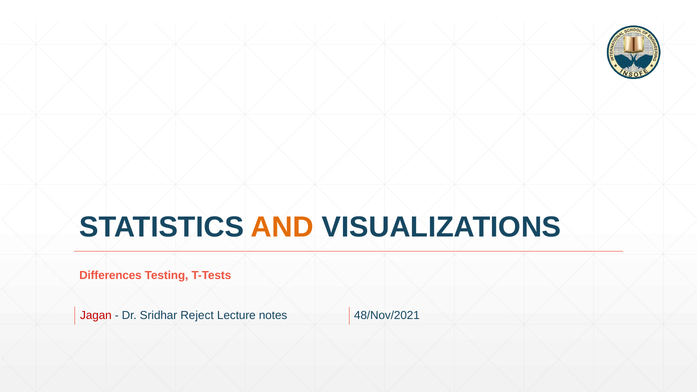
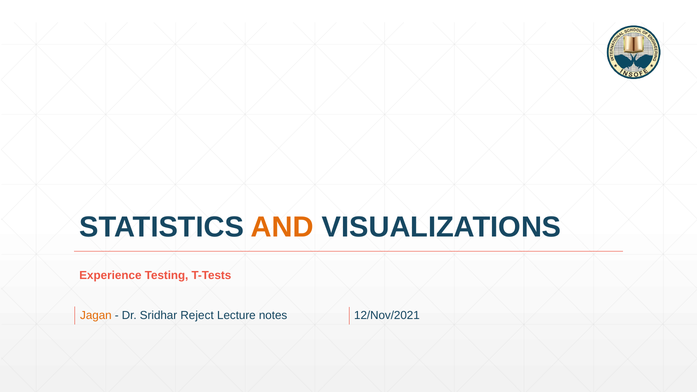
Differences: Differences -> Experience
Jagan colour: red -> orange
48/Nov/2021: 48/Nov/2021 -> 12/Nov/2021
